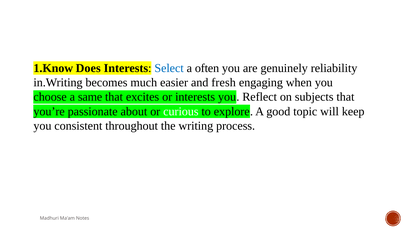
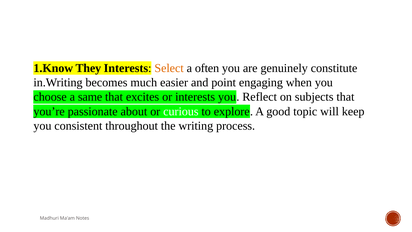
Does: Does -> They
Select colour: blue -> orange
reliability: reliability -> constitute
fresh: fresh -> point
